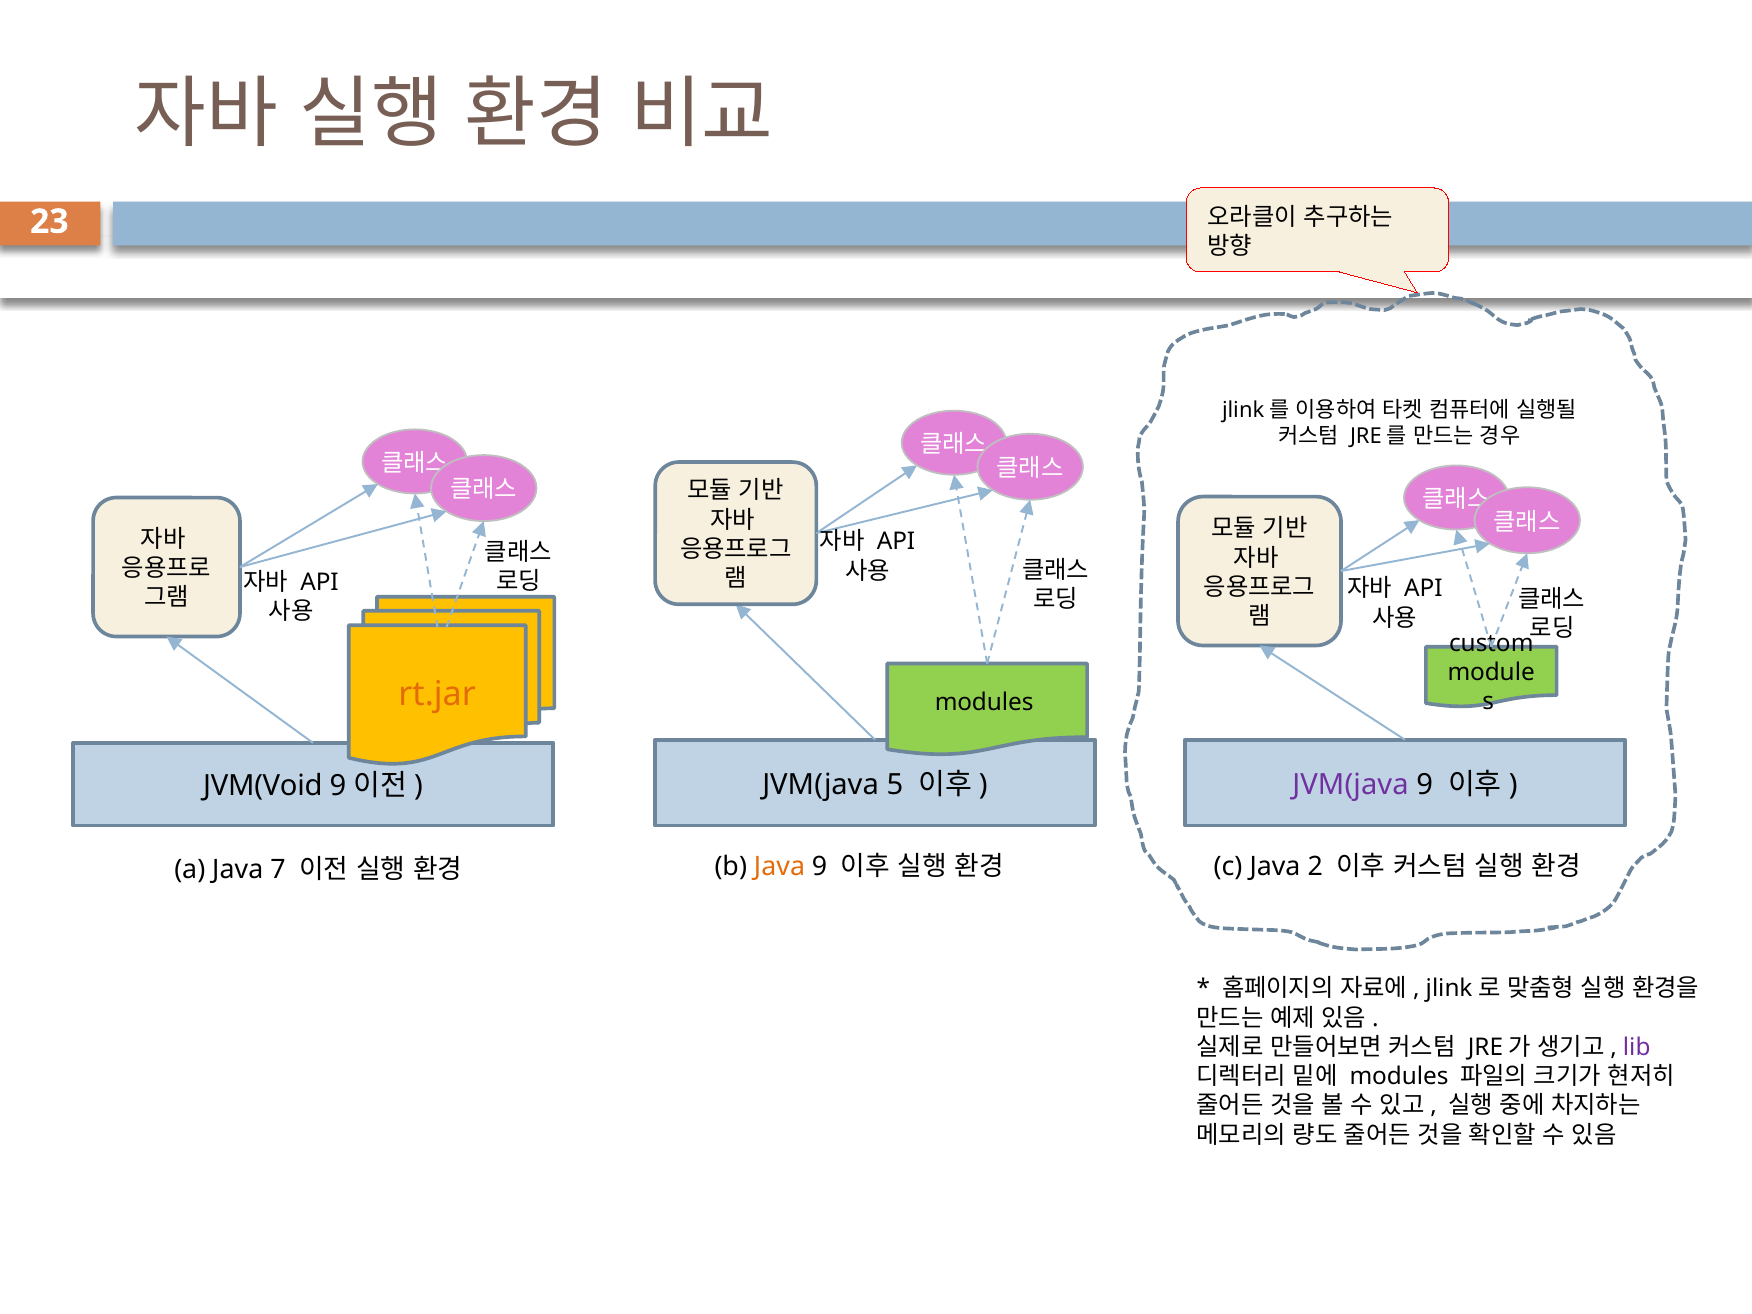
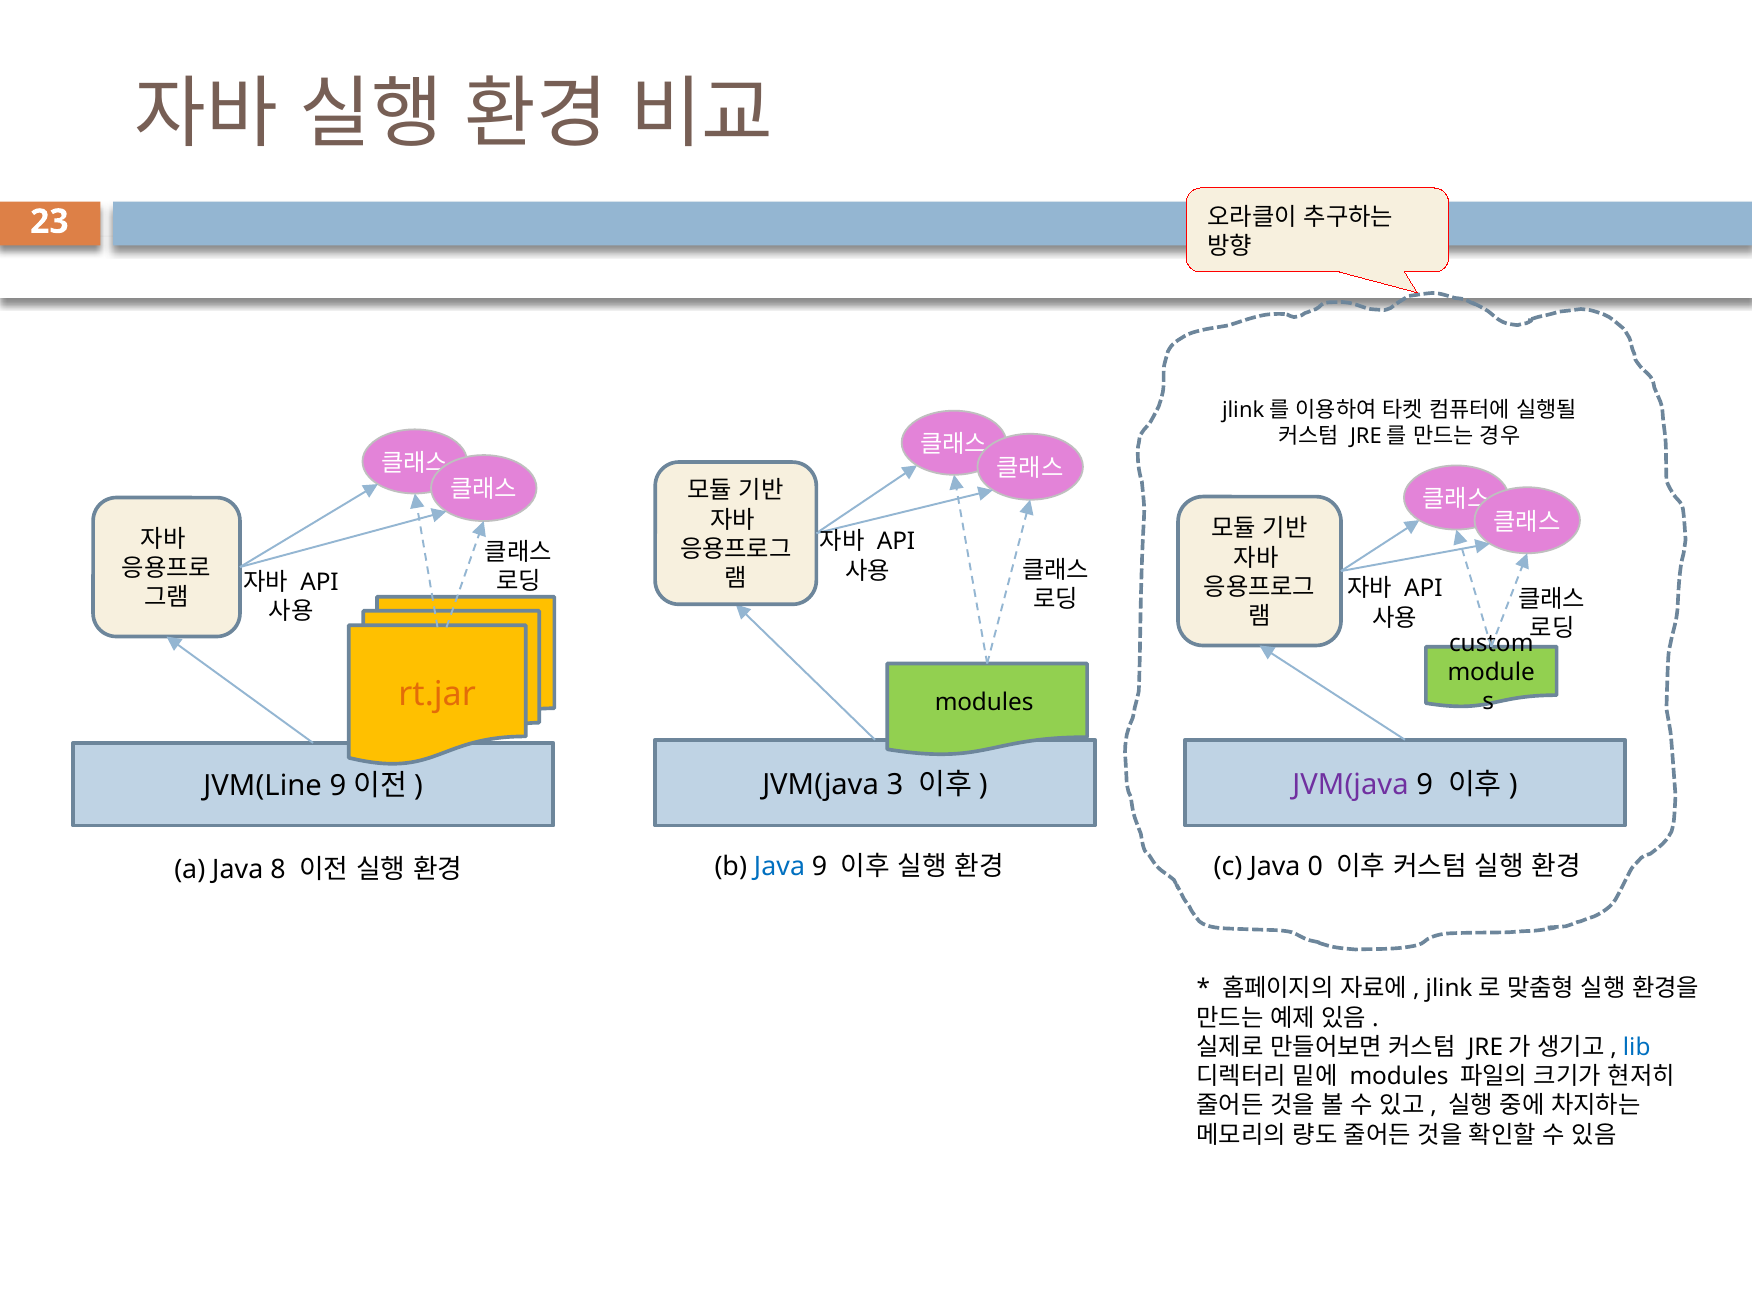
5: 5 -> 3
JVM(Void: JVM(Void -> JVM(Line
2: 2 -> 0
7: 7 -> 8
Java at (779, 866) colour: orange -> blue
lib colour: purple -> blue
